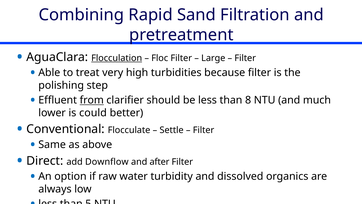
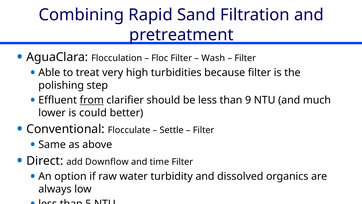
Flocculation underline: present -> none
Large: Large -> Wash
8: 8 -> 9
after: after -> time
